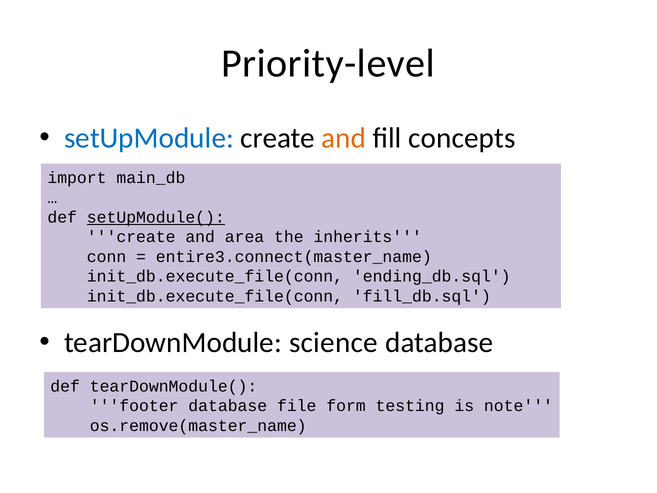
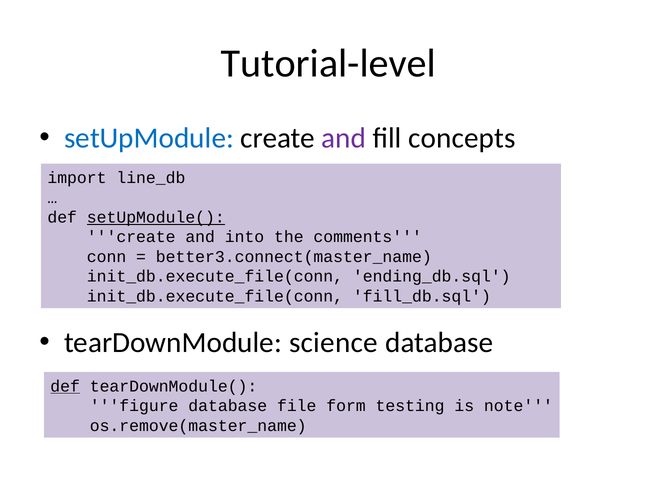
Priority-level: Priority-level -> Tutorial-level
and at (344, 138) colour: orange -> purple
main_db: main_db -> line_db
area: area -> into
inherits: inherits -> comments
entire3.connect(master_name: entire3.connect(master_name -> better3.connect(master_name
def at (65, 386) underline: none -> present
footer: footer -> figure
